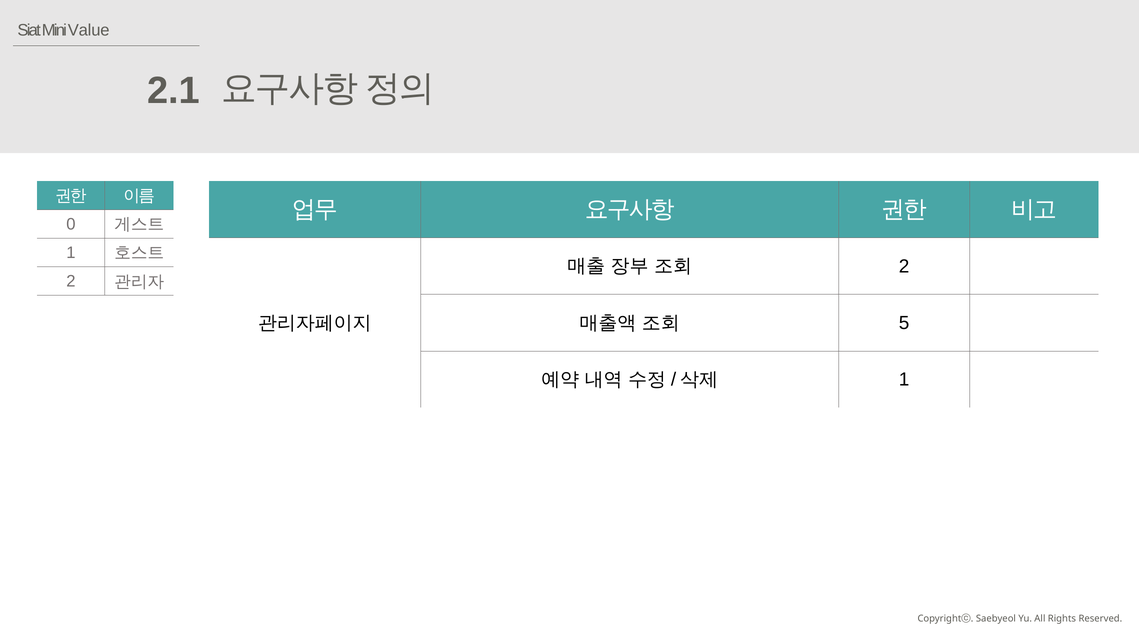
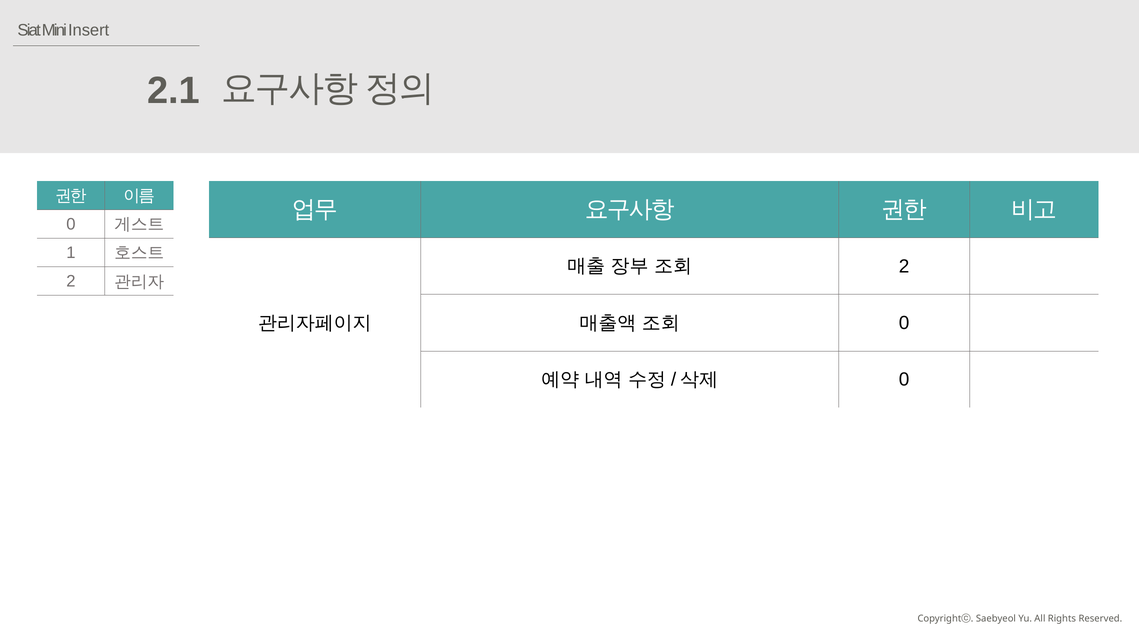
Value: Value -> Insert
5 at (904, 323): 5 -> 0
1 at (904, 379): 1 -> 0
